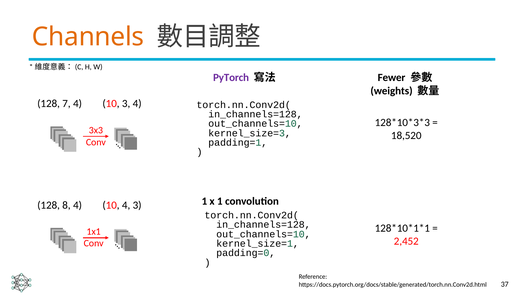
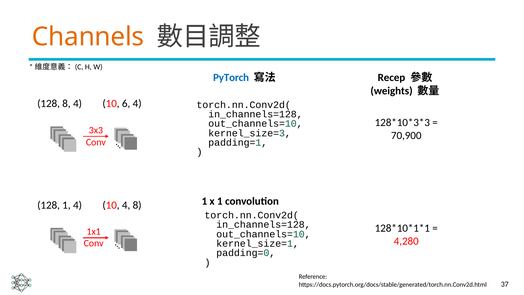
PyTorch colour: purple -> blue
Fewer: Fewer -> Recep
128 7: 7 -> 8
10 3: 3 -> 6
18,520: 18,520 -> 70,900
128 8: 8 -> 1
4 3: 3 -> 8
2,452: 2,452 -> 4,280
